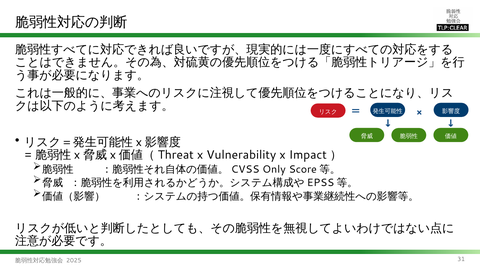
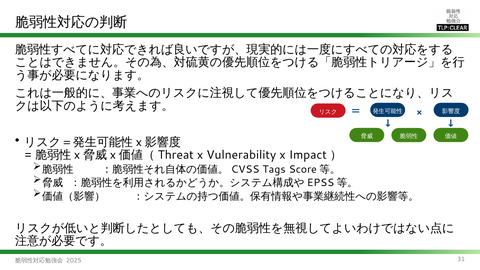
Only: Only -> Tags
